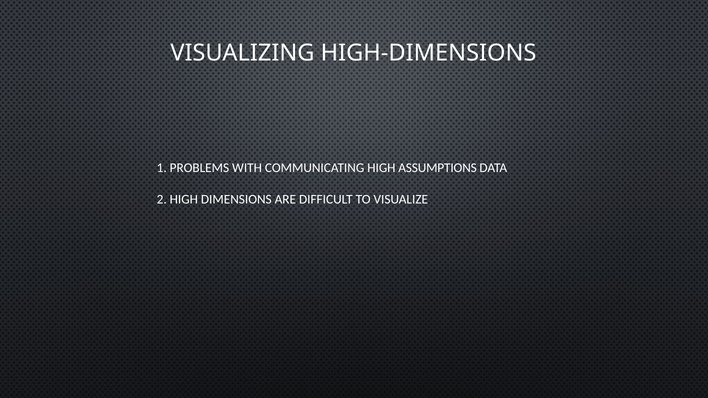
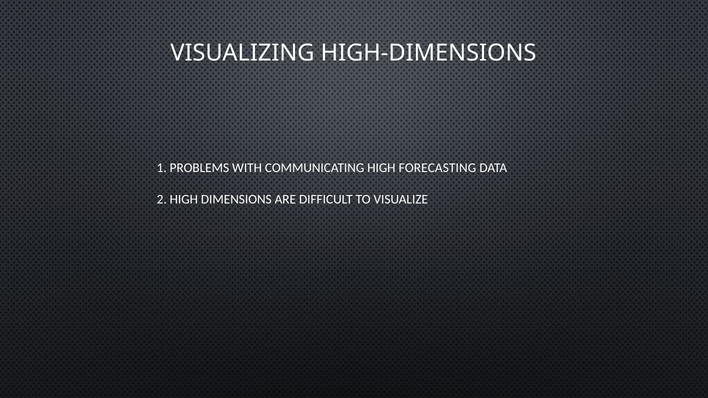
ASSUMPTIONS: ASSUMPTIONS -> FORECASTING
